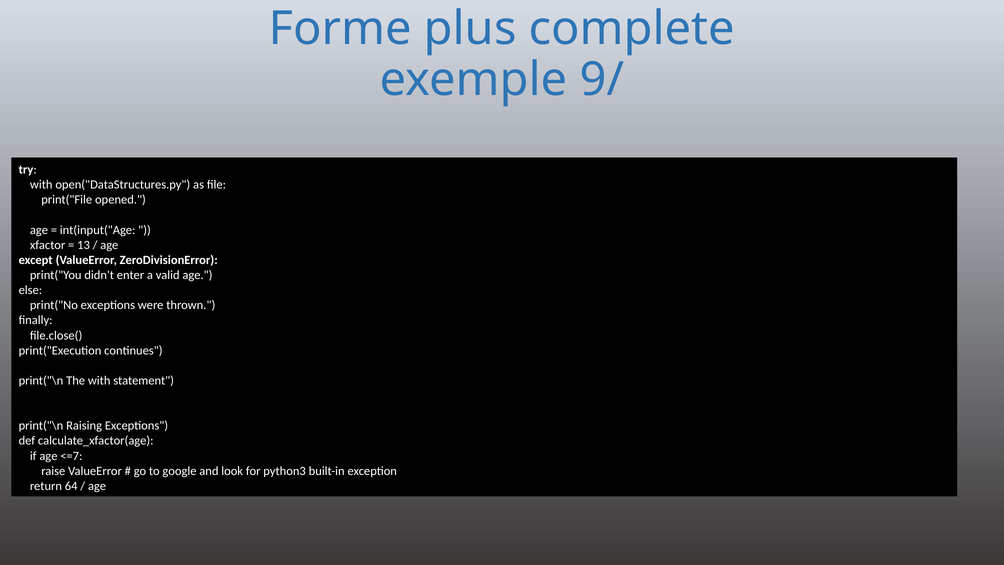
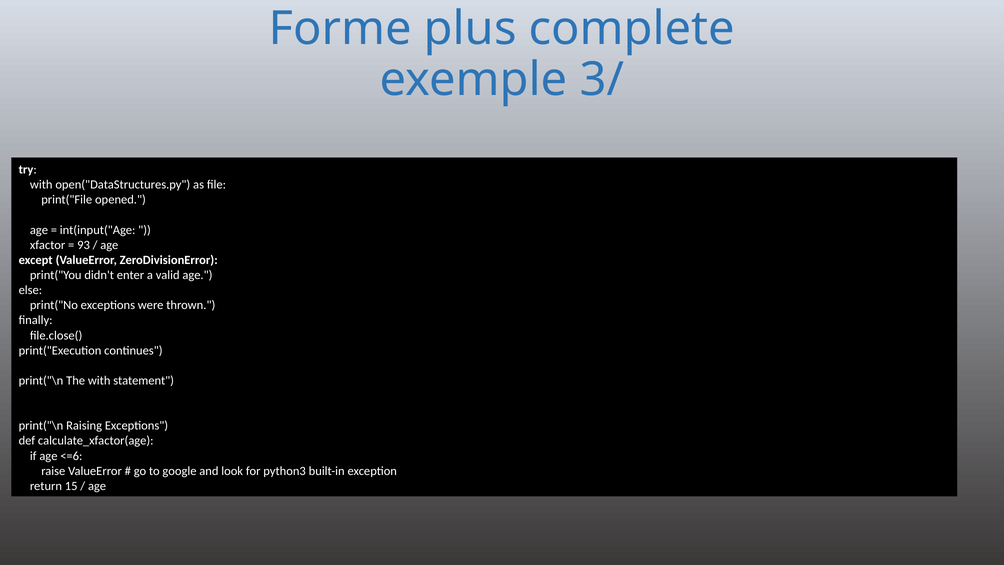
9/: 9/ -> 3/
13: 13 -> 93
<=7: <=7 -> <=6
64: 64 -> 15
